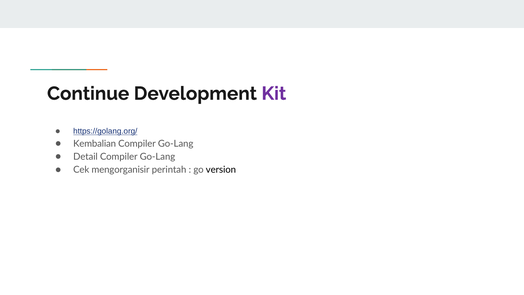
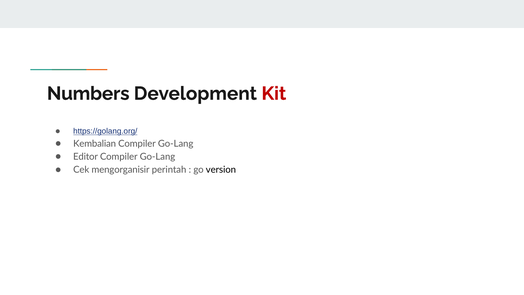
Continue: Continue -> Numbers
Kit colour: purple -> red
Detail: Detail -> Editor
